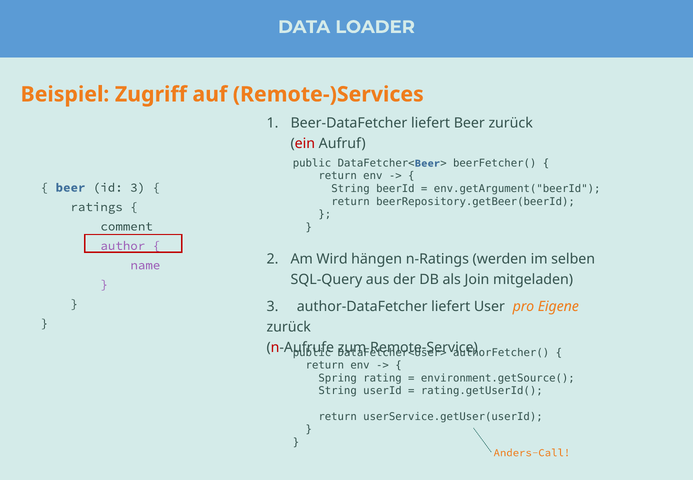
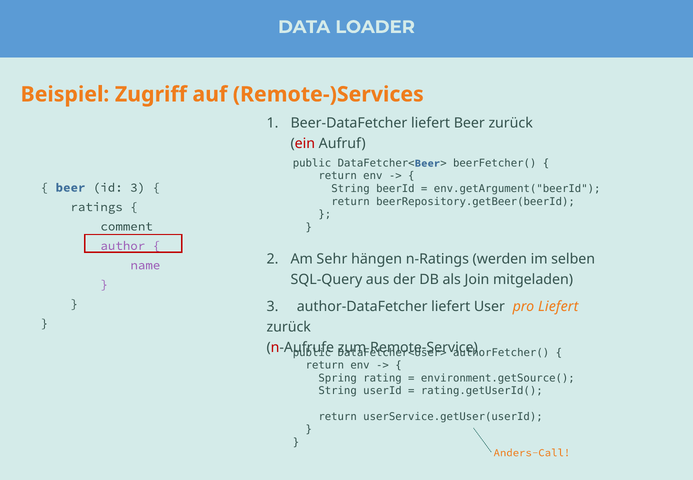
Wird: Wird -> Sehr
pro Eigene: Eigene -> Liefert
